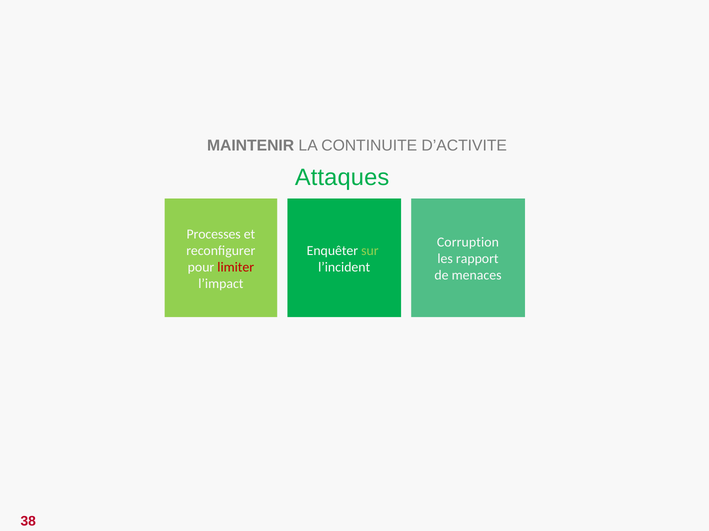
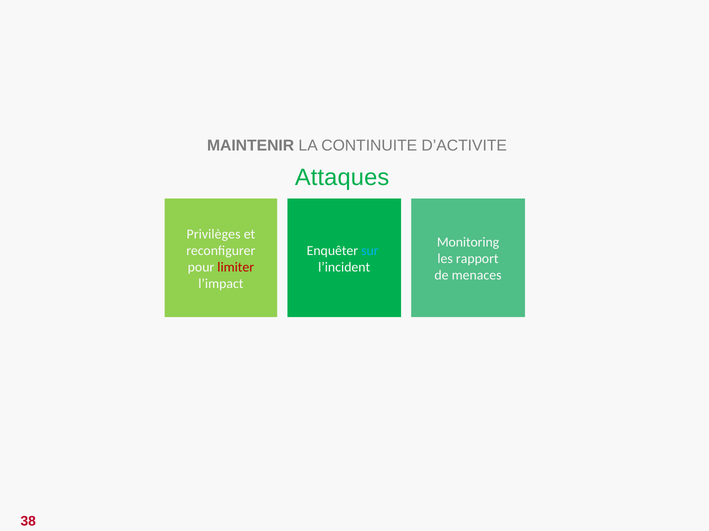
Processes: Processes -> Privilèges
Corruption: Corruption -> Monitoring
sur colour: light green -> light blue
